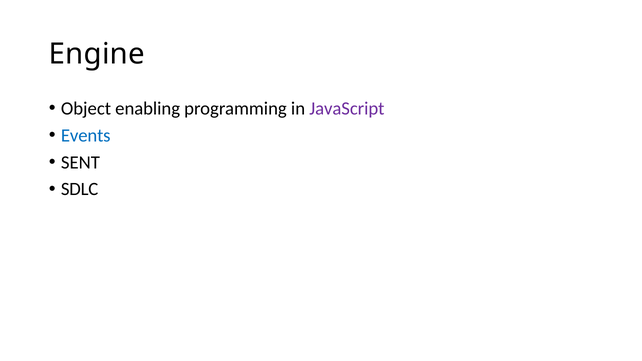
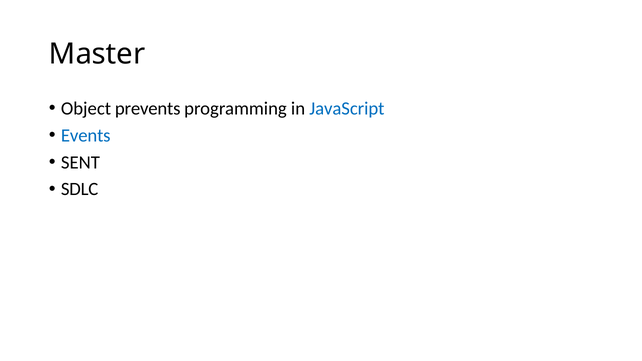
Engine: Engine -> Master
enabling: enabling -> prevents
JavaScript colour: purple -> blue
